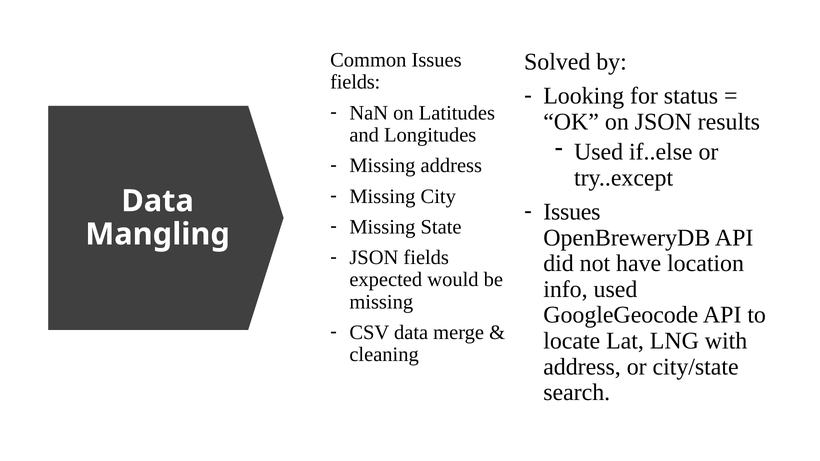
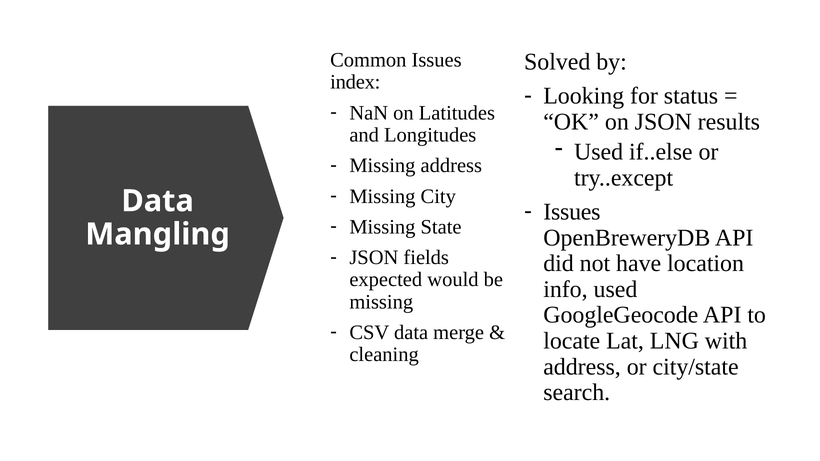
fields at (355, 82): fields -> index
